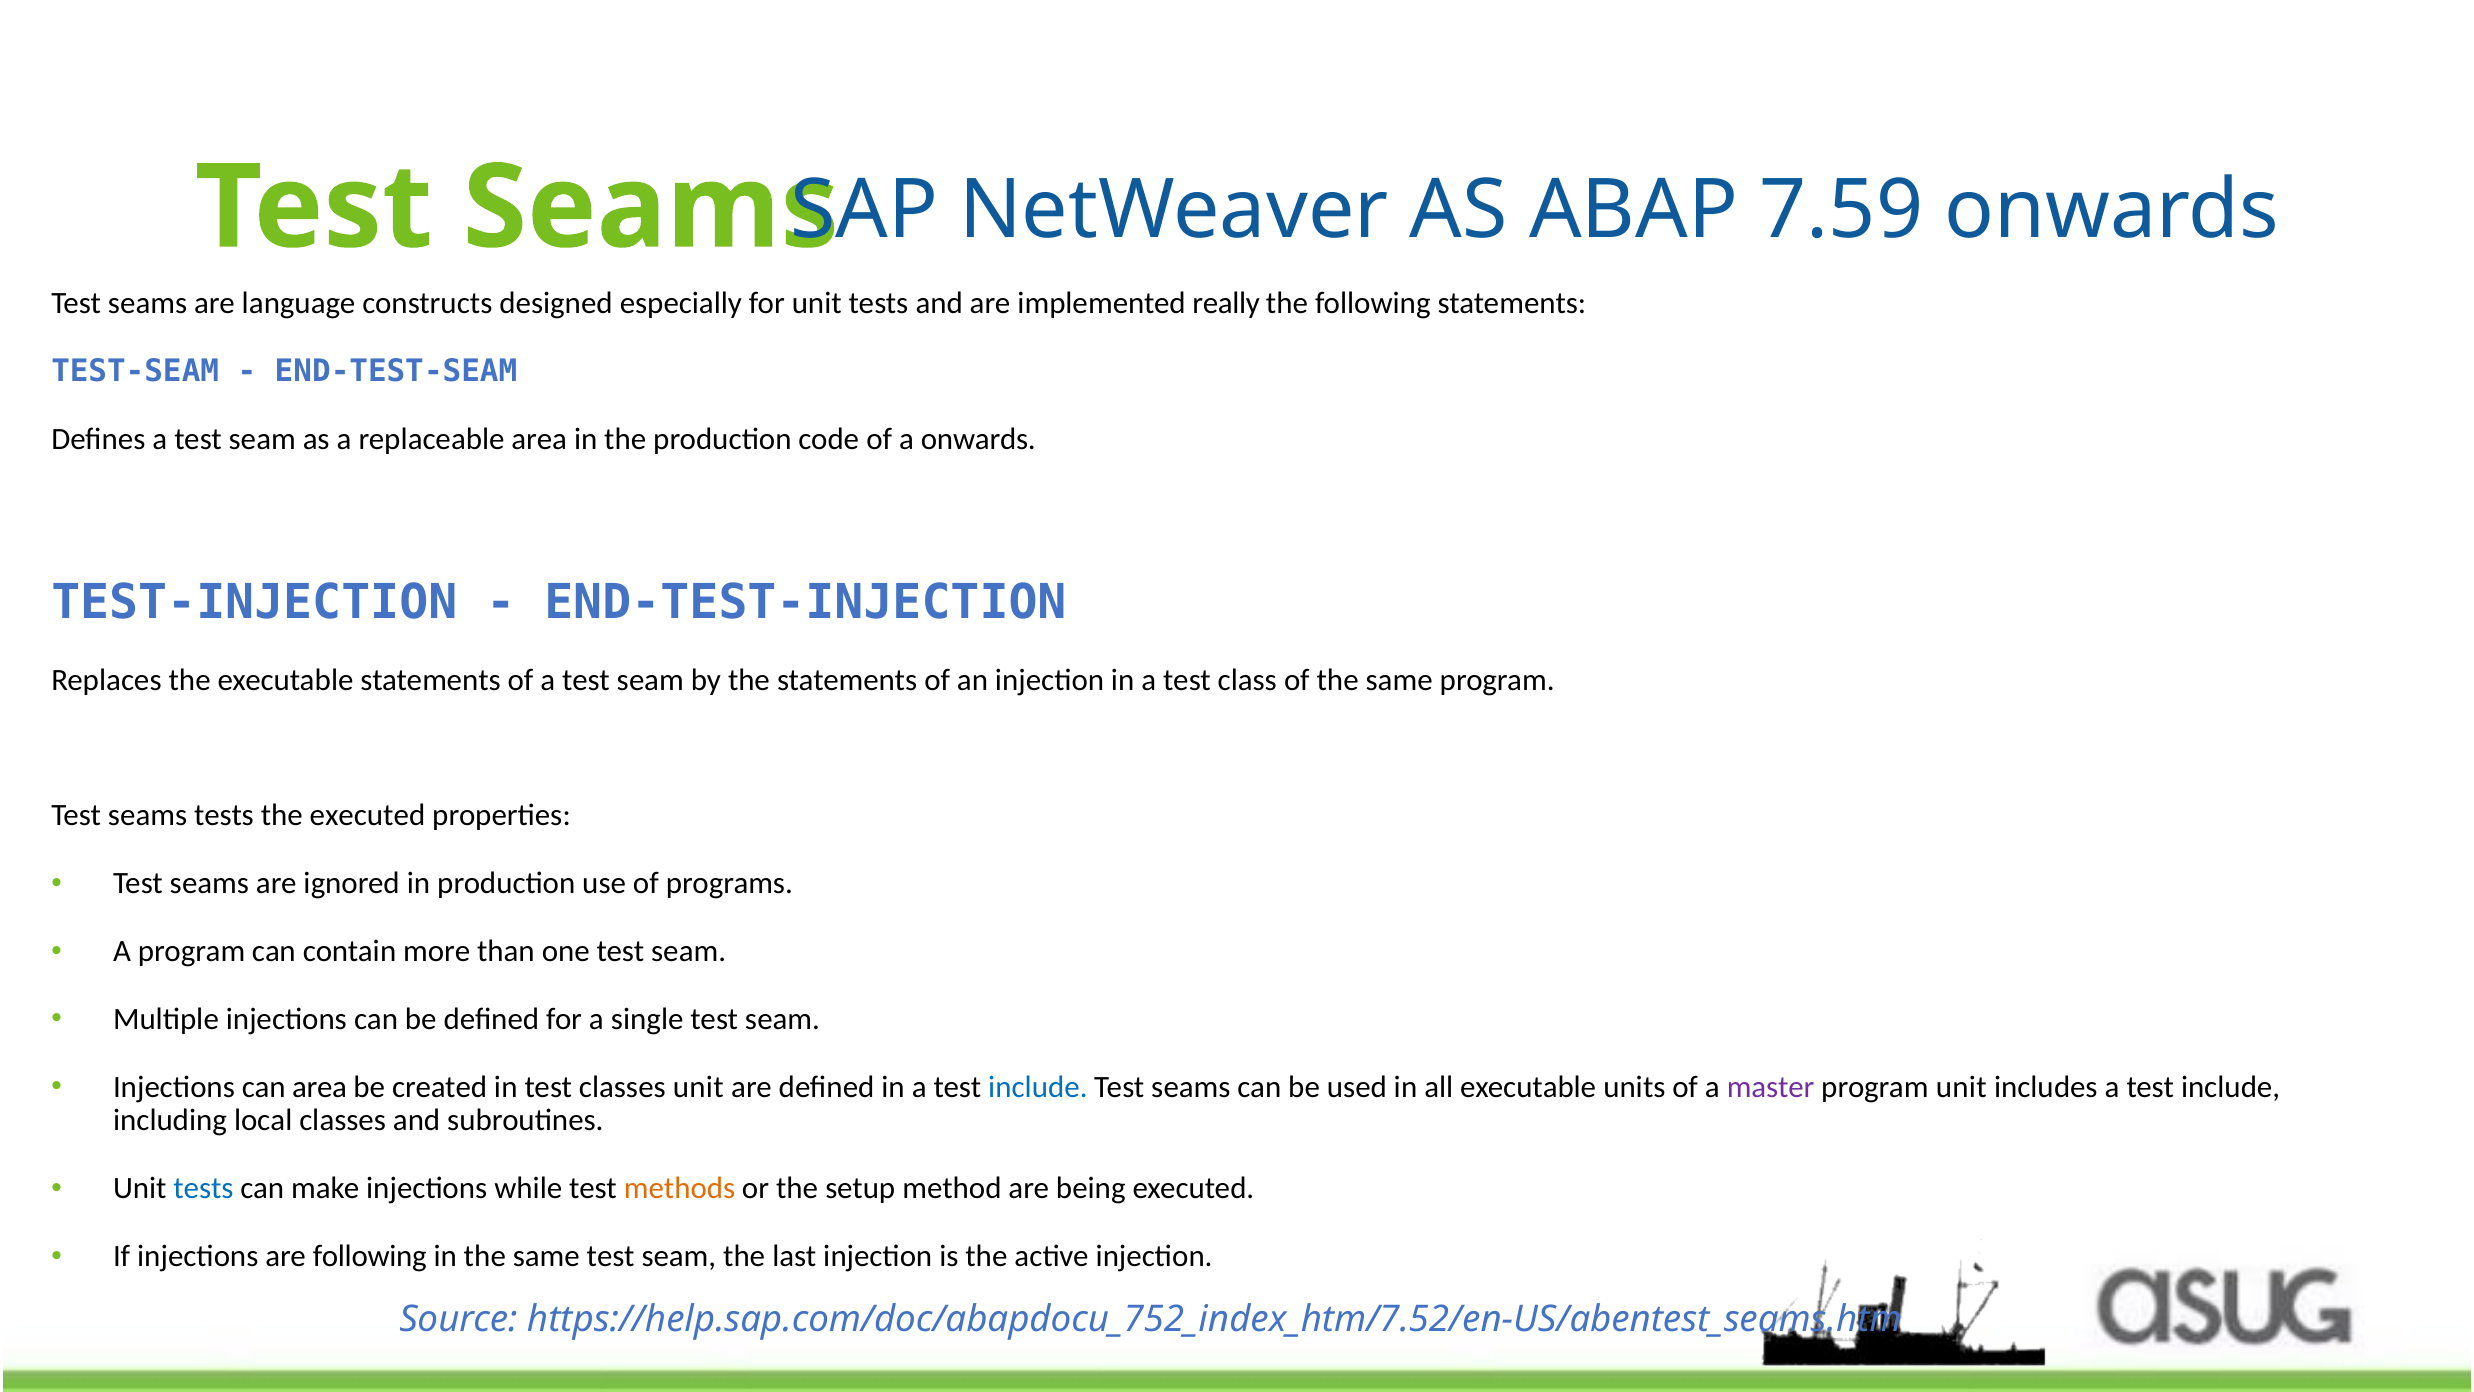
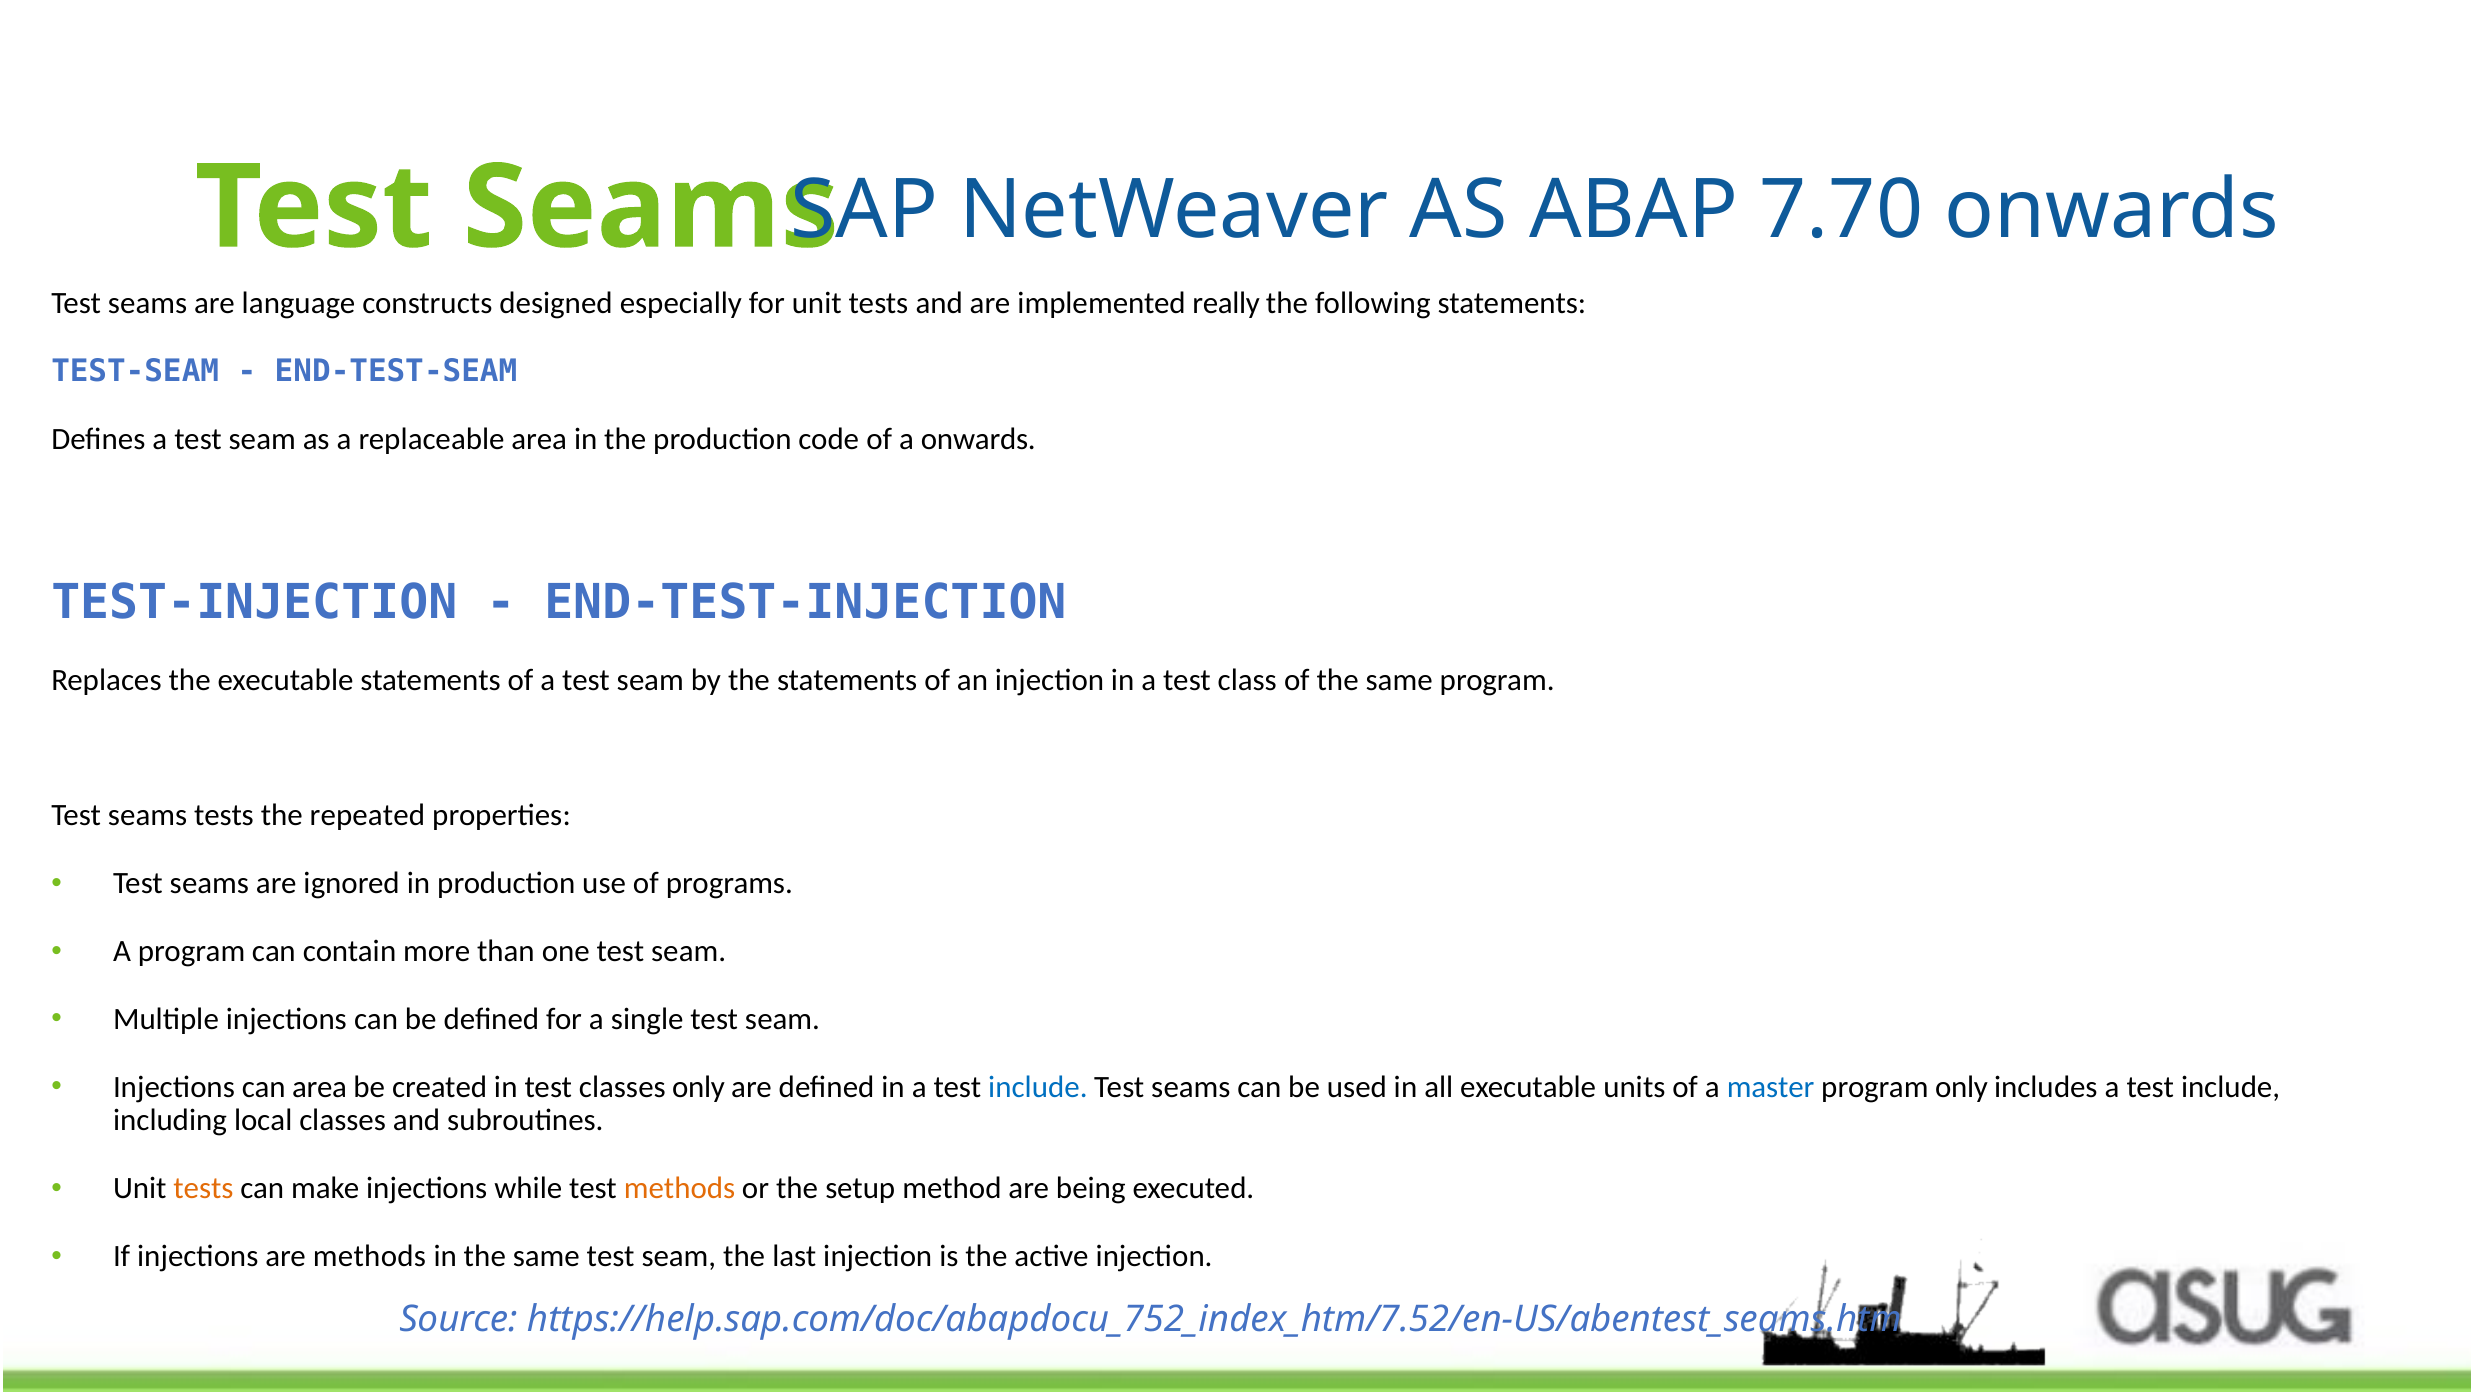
7.59: 7.59 -> 7.70
the executed: executed -> repeated
classes unit: unit -> only
master colour: purple -> blue
program unit: unit -> only
tests at (203, 1188) colour: blue -> orange
are following: following -> methods
